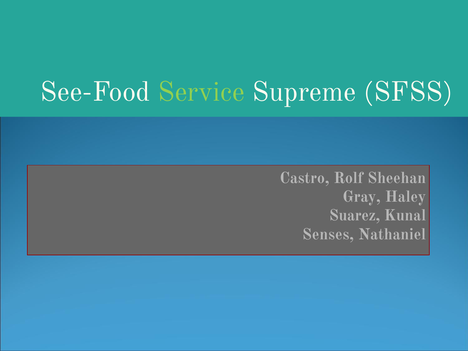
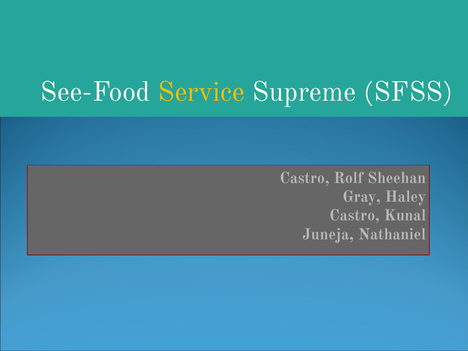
Service colour: light green -> yellow
Suarez at (355, 215): Suarez -> Castro
Senses: Senses -> Juneja
